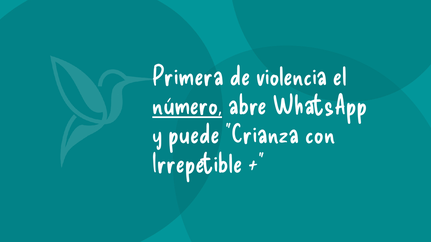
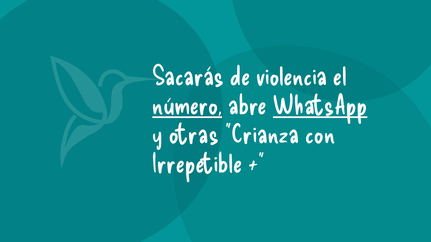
Primera: Primera -> Sacarás
WhatsApp underline: none -> present
puede: puede -> otras
